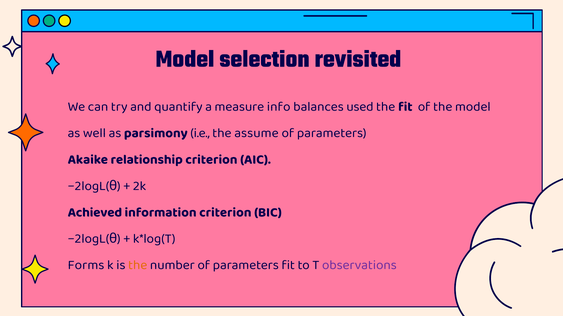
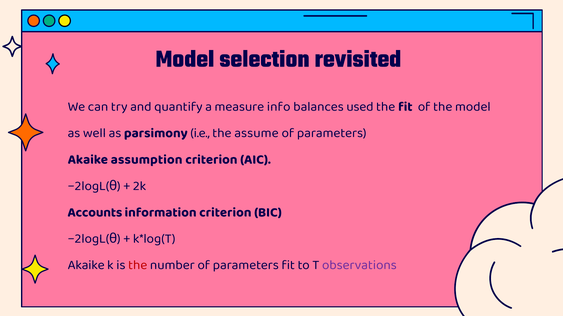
relationship: relationship -> assumption
Achieved: Achieved -> Accounts
Forms at (86, 266): Forms -> Akaike
the at (138, 266) colour: orange -> red
